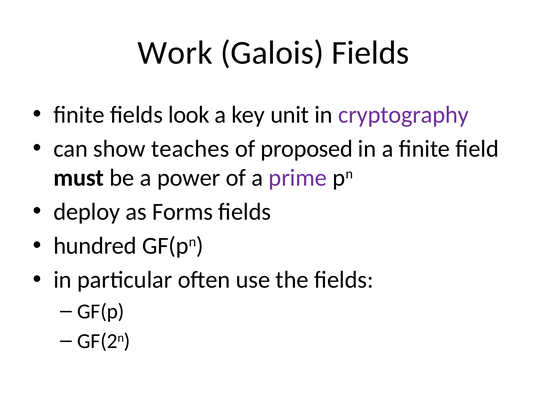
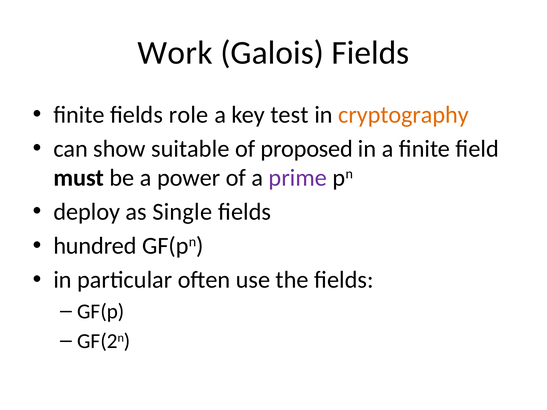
look: look -> role
unit: unit -> test
cryptography colour: purple -> orange
teaches: teaches -> suitable
Forms: Forms -> Single
